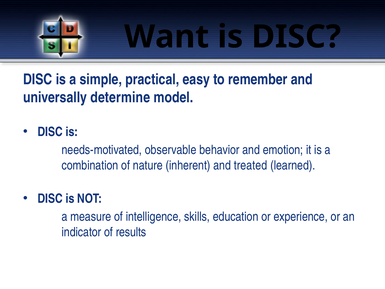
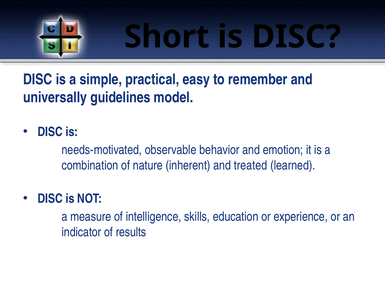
Want: Want -> Short
determine: determine -> guidelines
